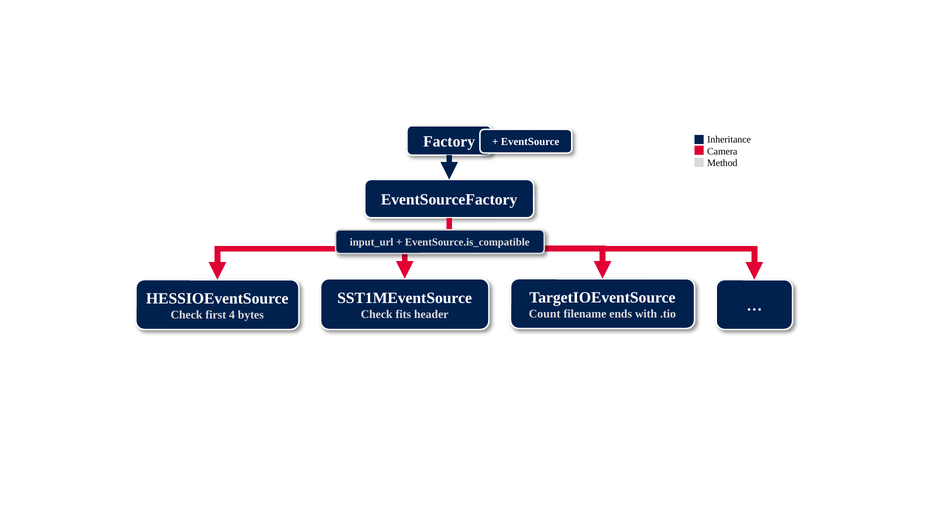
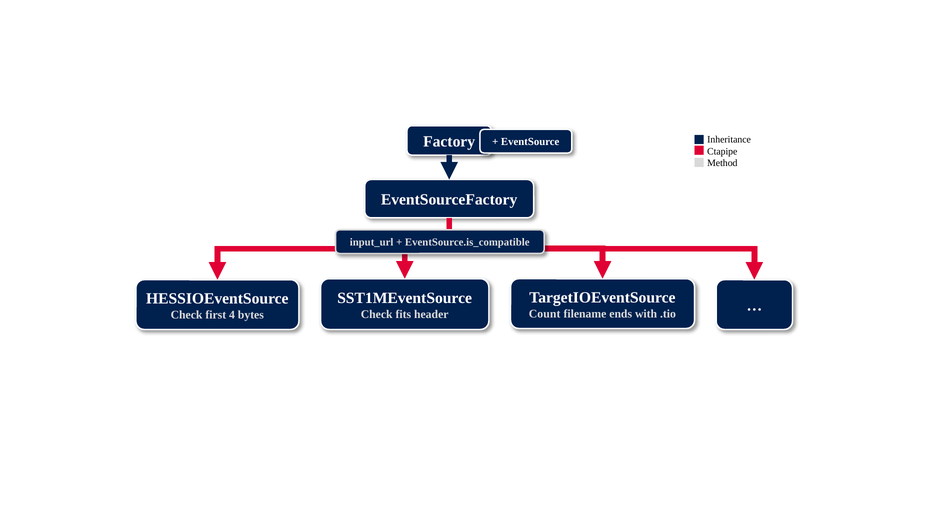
Camera: Camera -> Ctapipe
